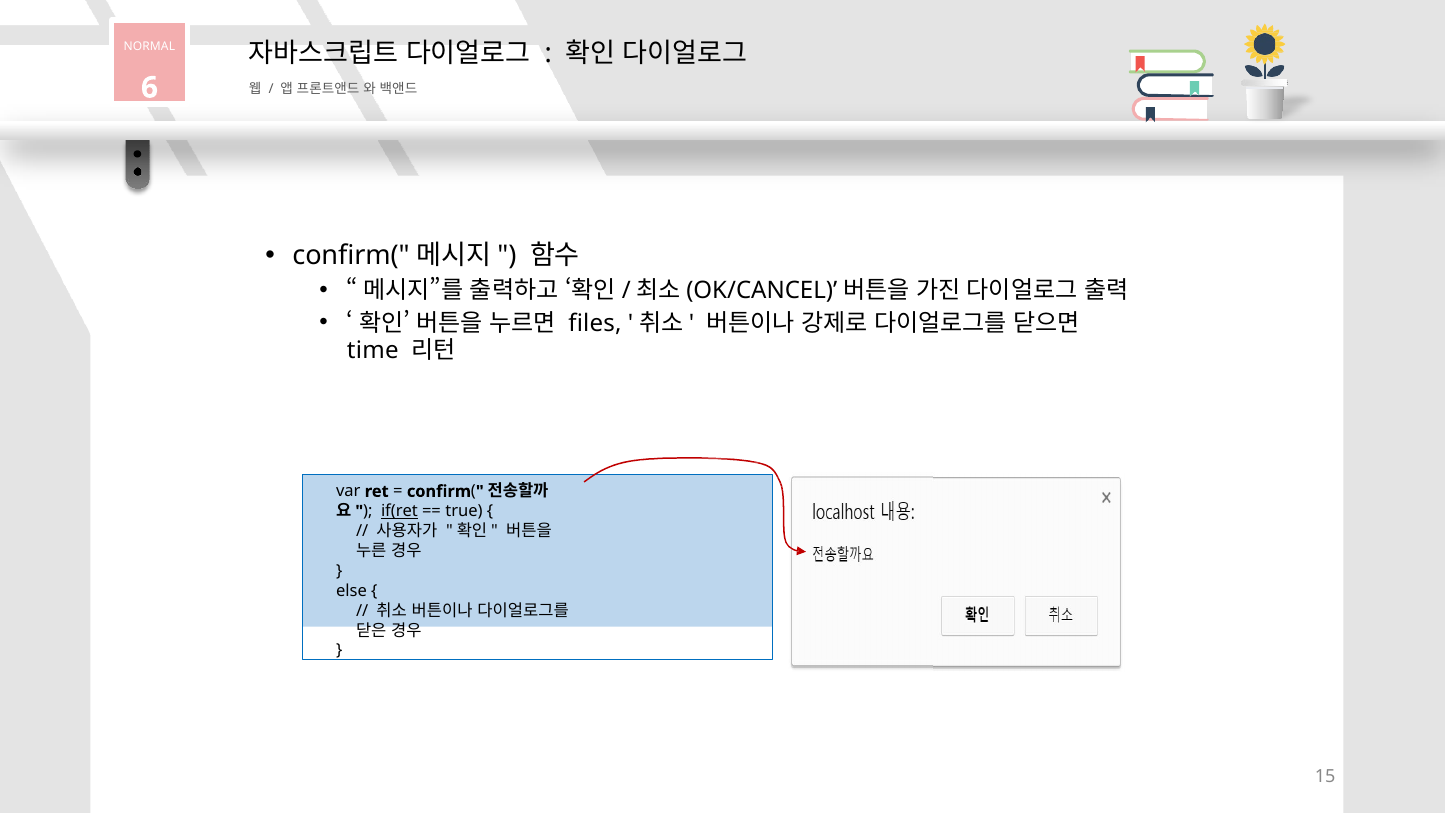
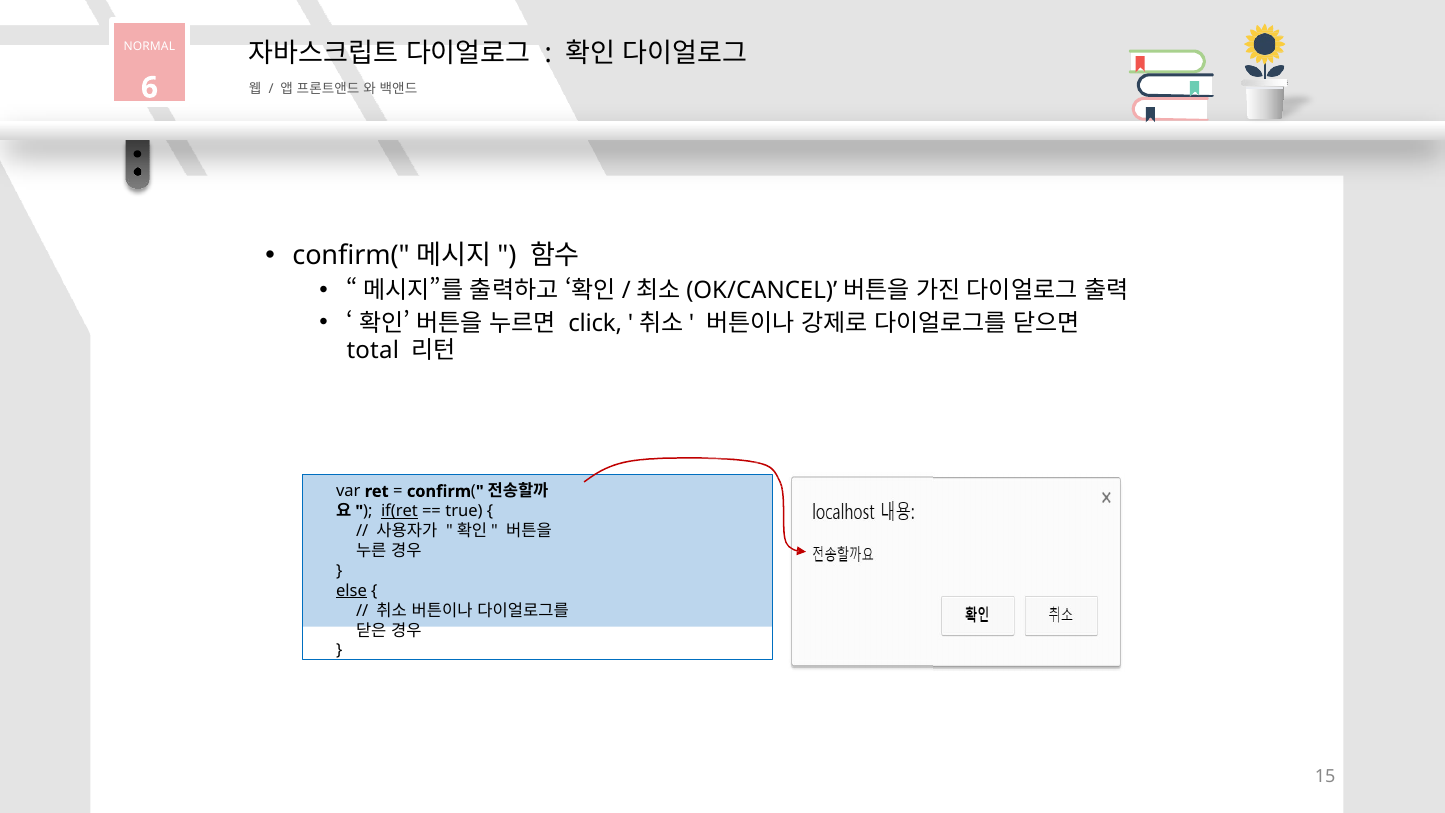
files: files -> click
time: time -> total
else underline: none -> present
